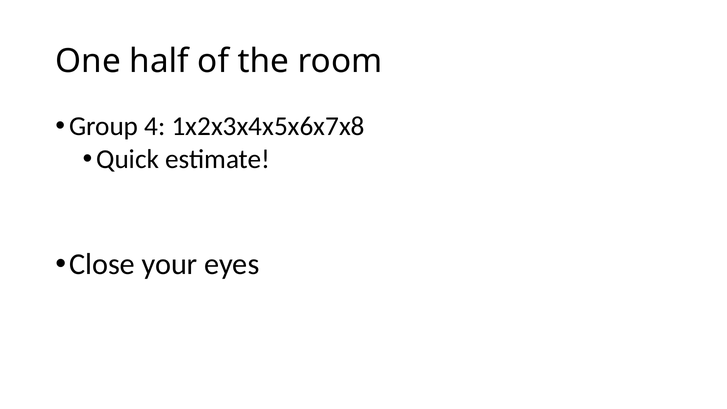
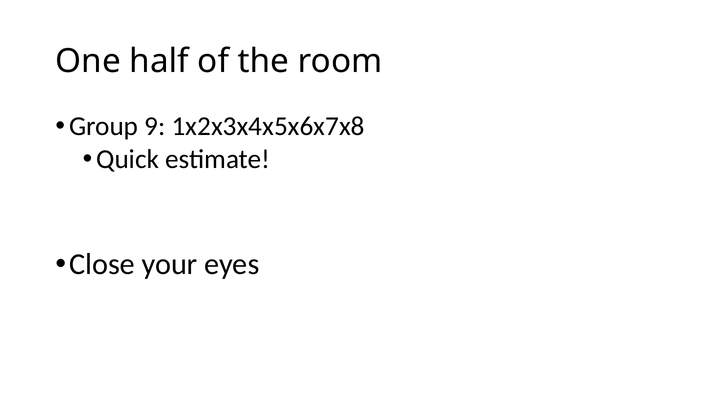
4: 4 -> 9
